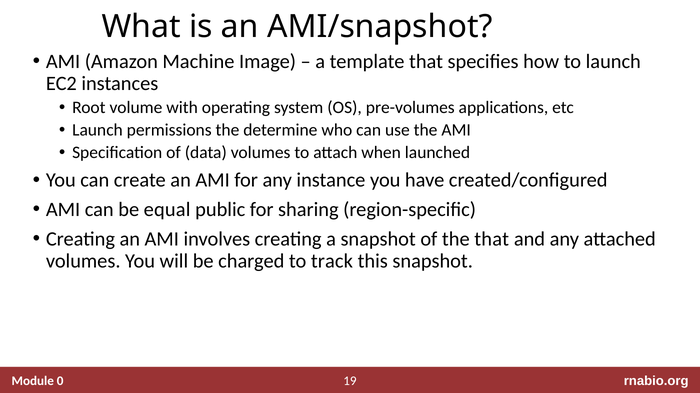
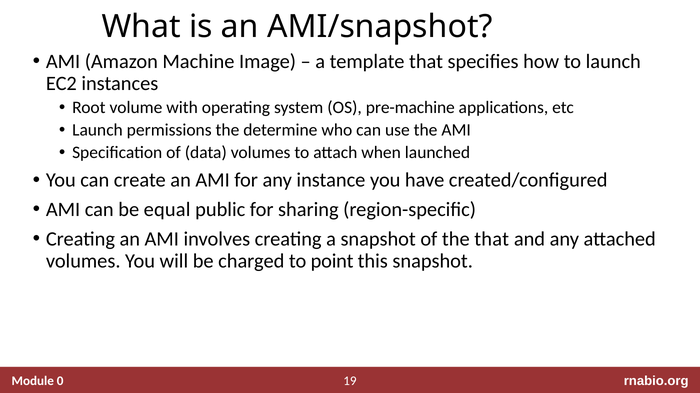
pre-volumes: pre-volumes -> pre-machine
track: track -> point
